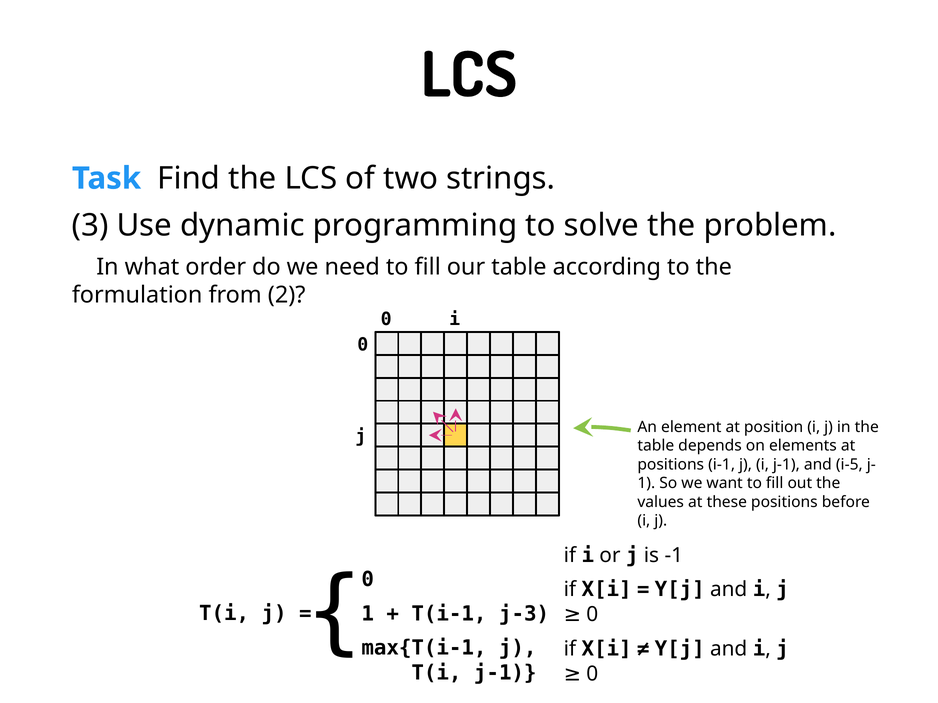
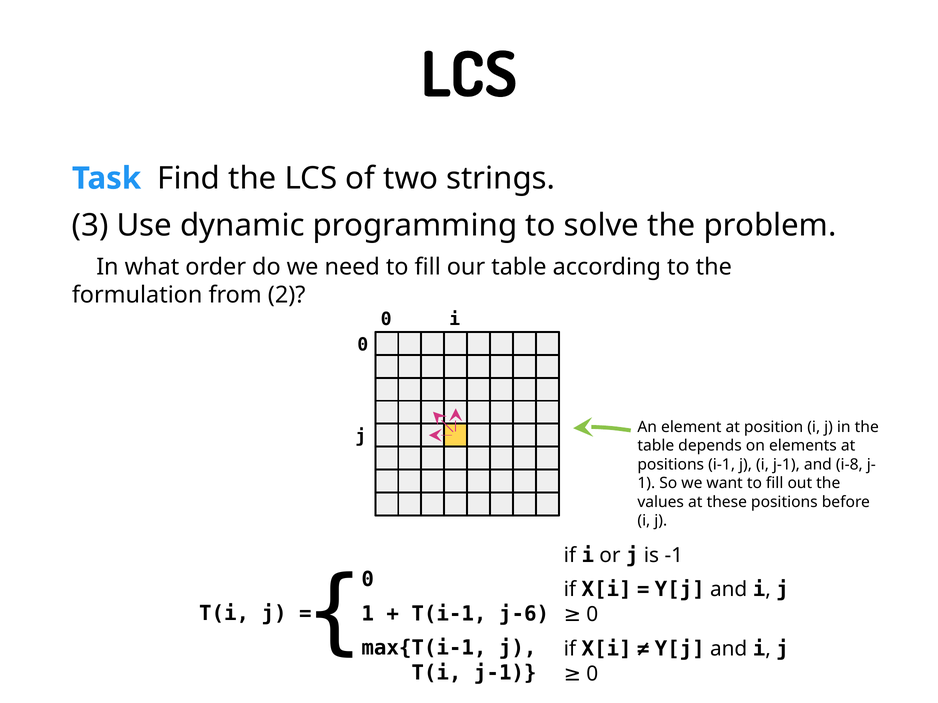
i-5: i-5 -> i-8
j-3: j-3 -> j-6
